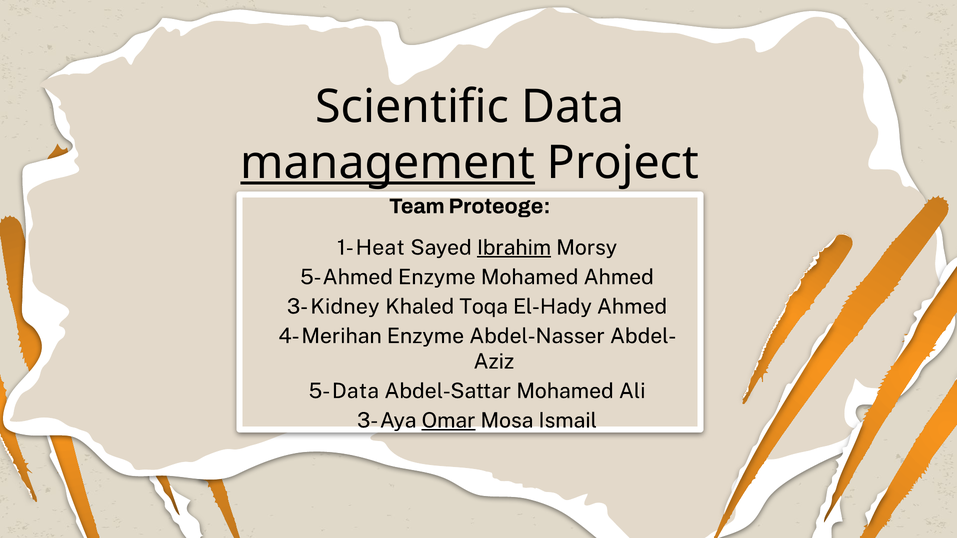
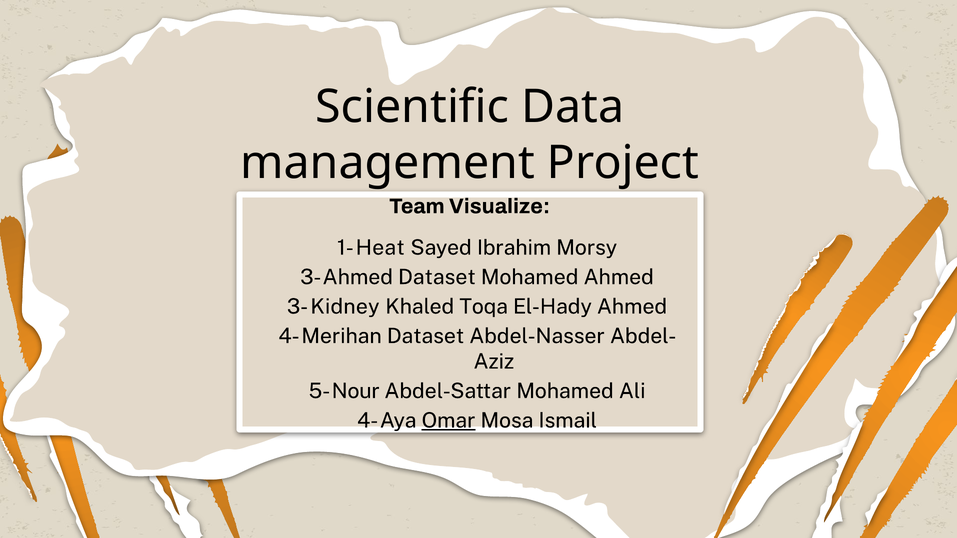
management underline: present -> none
Proteoge: Proteoge -> Visualize
Ibrahim underline: present -> none
5- at (311, 277): 5- -> 3-
Ahmed Enzyme: Enzyme -> Dataset
Merihan Enzyme: Enzyme -> Dataset
5- Data: Data -> Nour
3- at (368, 421): 3- -> 4-
